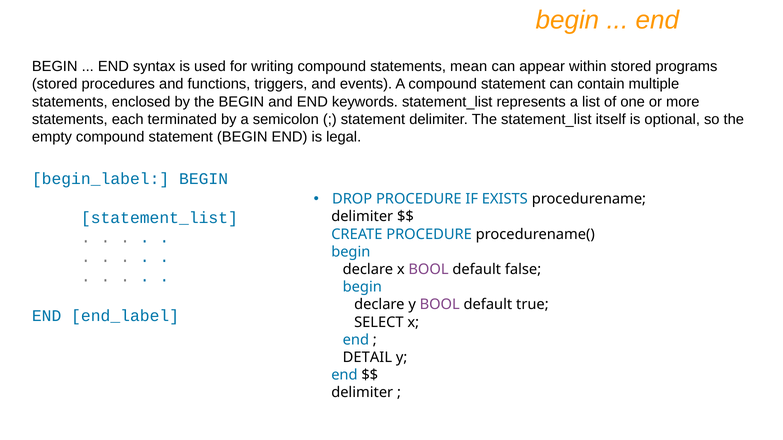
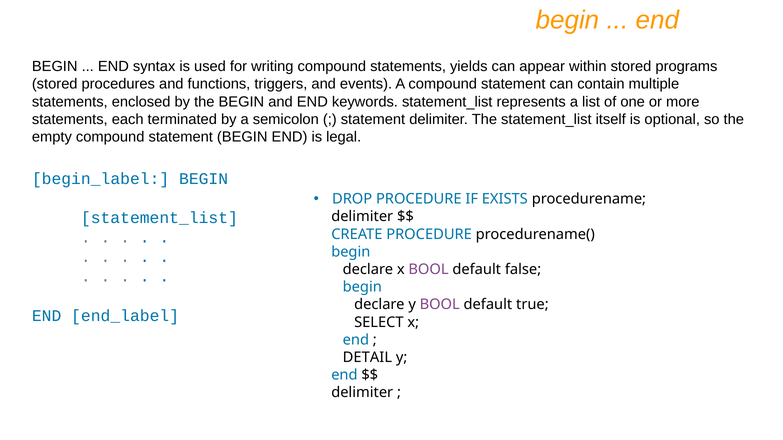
mean: mean -> yields
